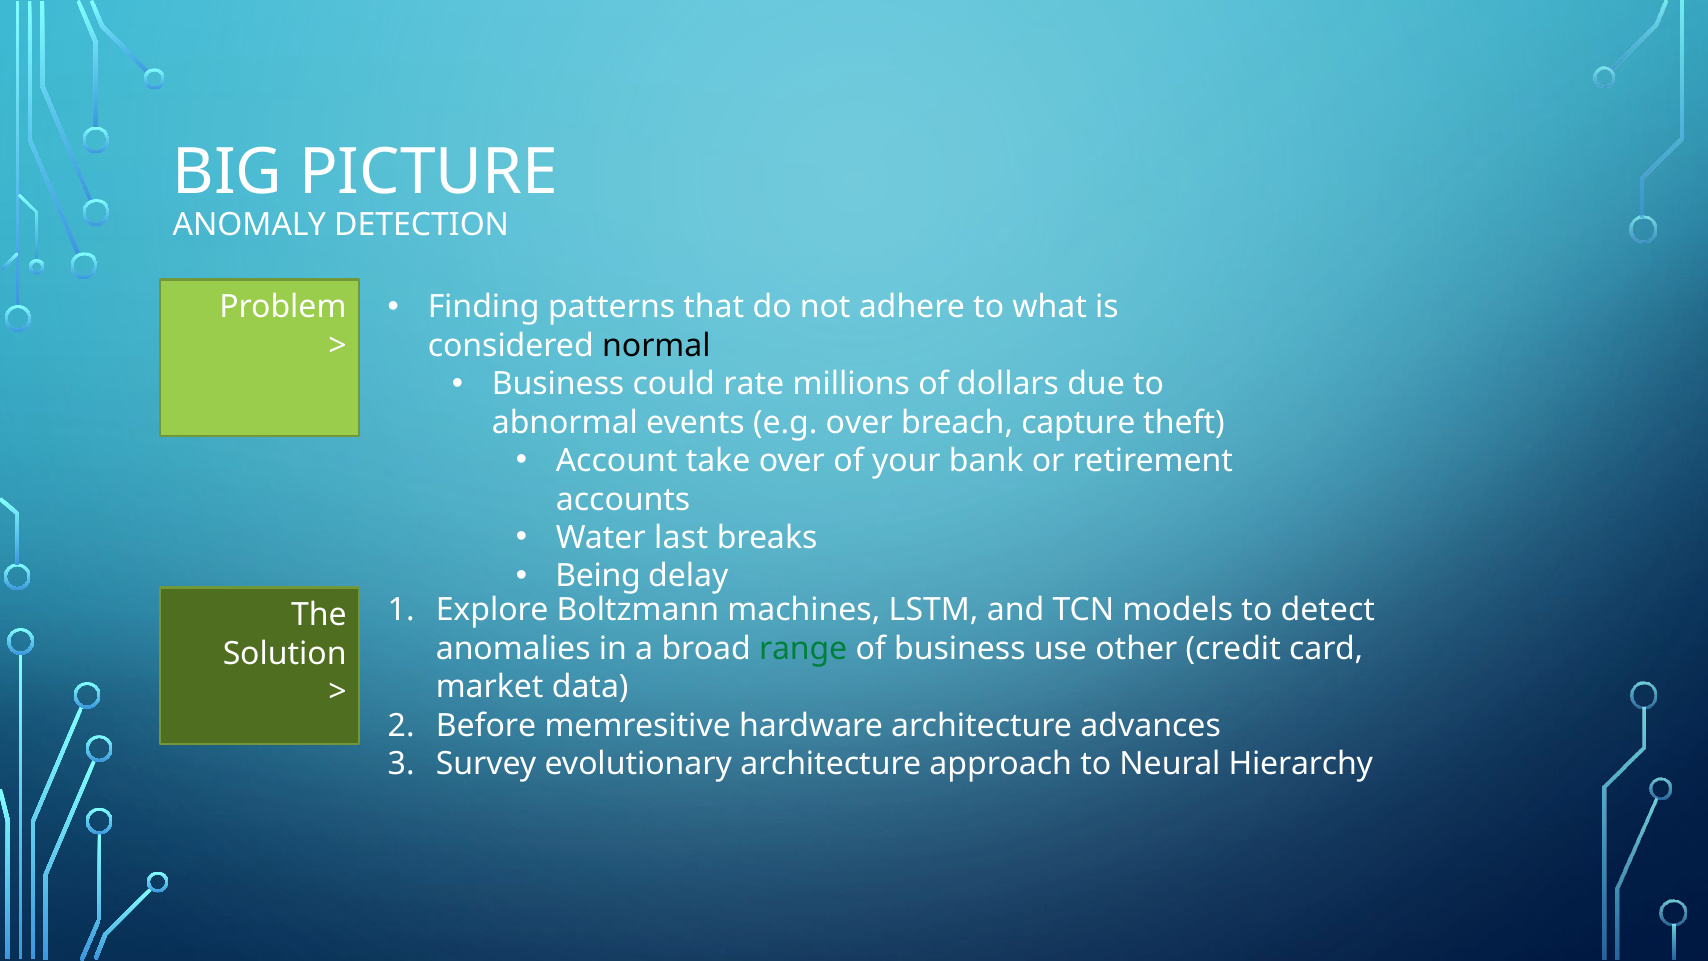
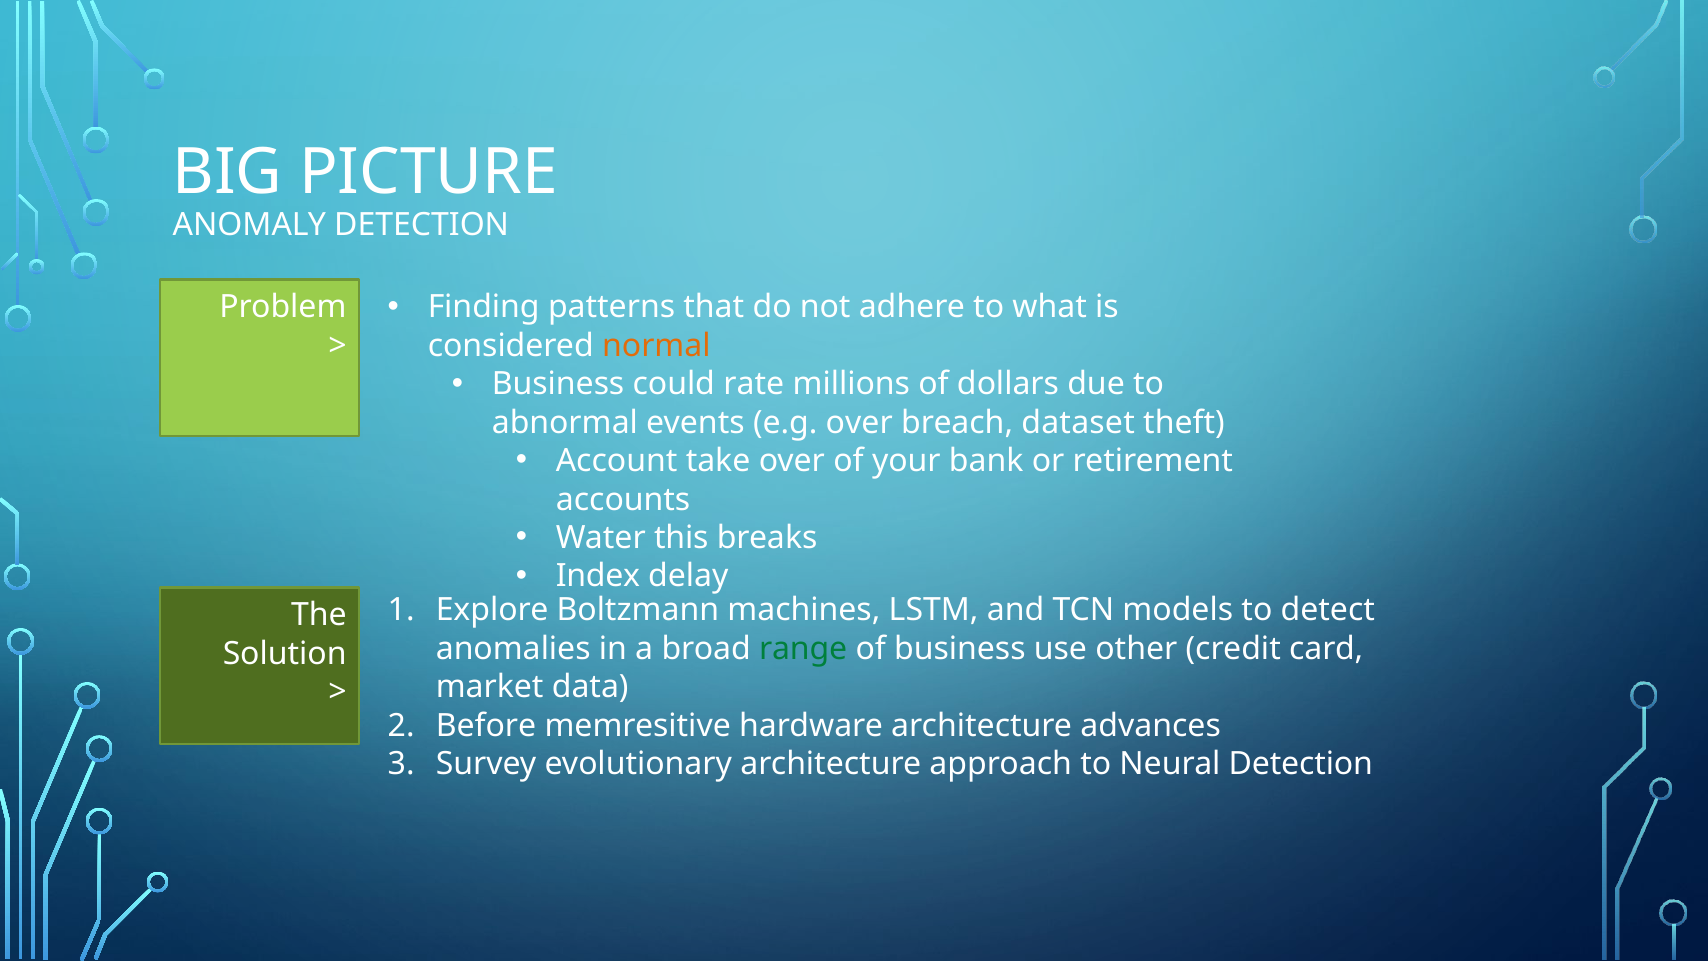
normal colour: black -> orange
capture: capture -> dataset
last: last -> this
Being: Being -> Index
Neural Hierarchy: Hierarchy -> Detection
